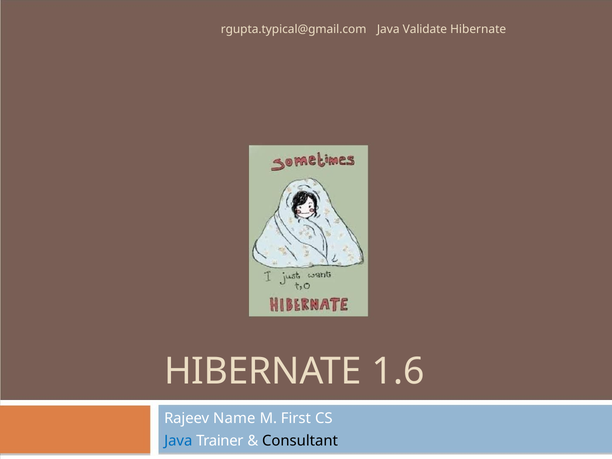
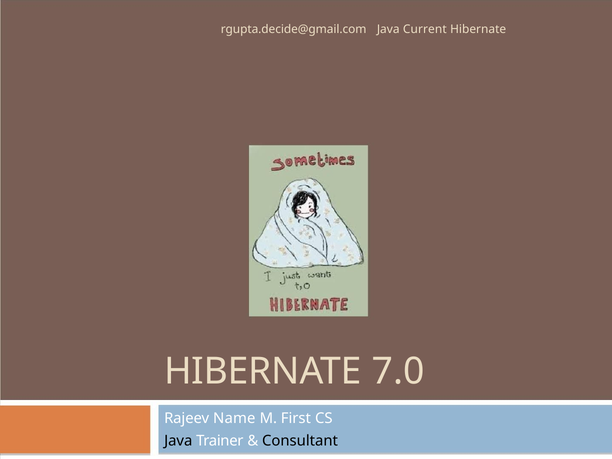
rgupta.typical@gmail.com: rgupta.typical@gmail.com -> rgupta.decide@gmail.com
Validate: Validate -> Current
1.6: 1.6 -> 7.0
Java at (178, 441) colour: blue -> black
